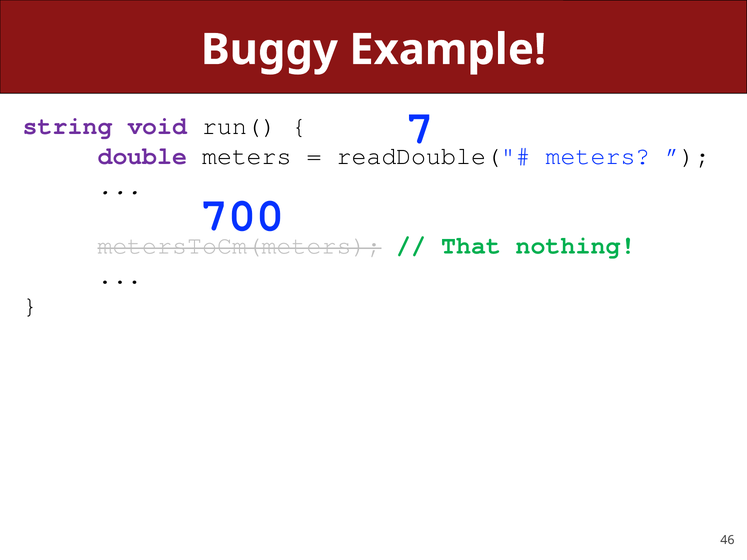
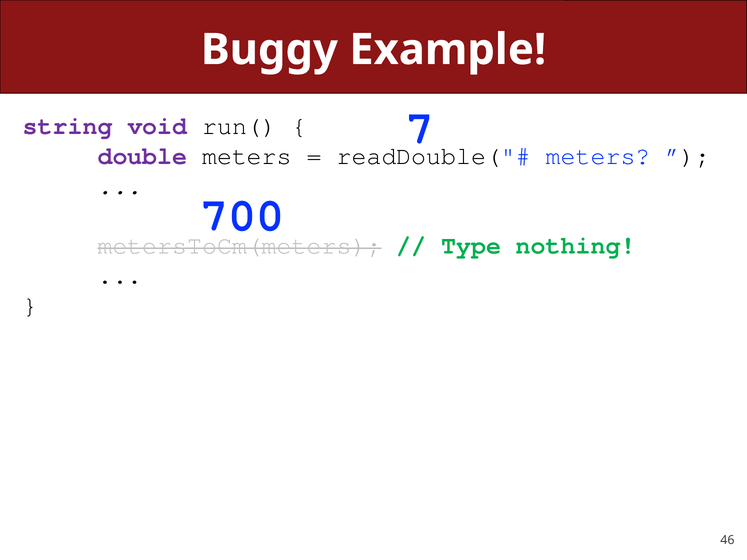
That: That -> Type
